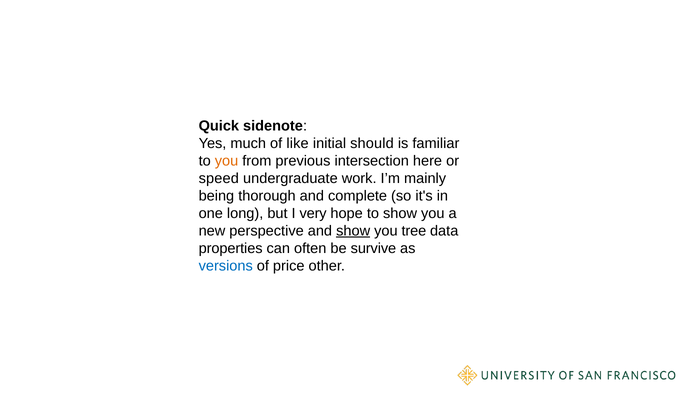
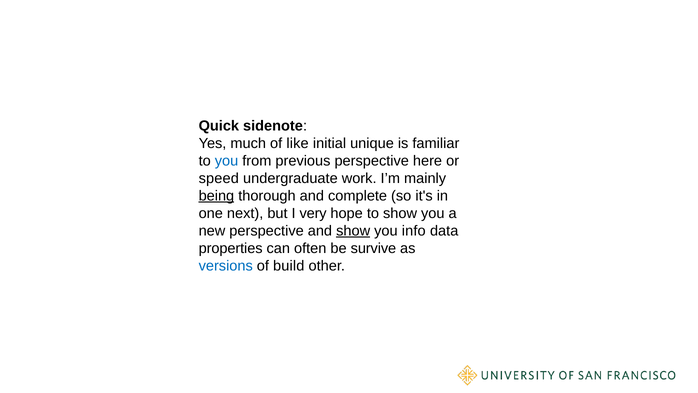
should: should -> unique
you at (227, 161) colour: orange -> blue
previous intersection: intersection -> perspective
being underline: none -> present
long: long -> next
tree: tree -> info
price: price -> build
